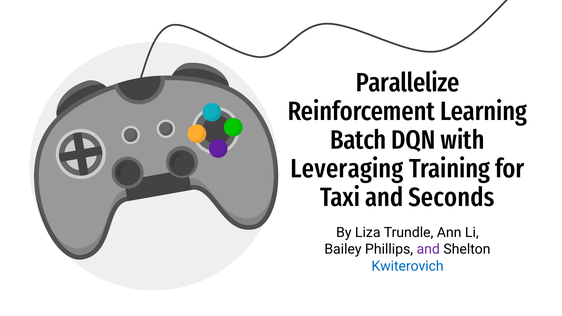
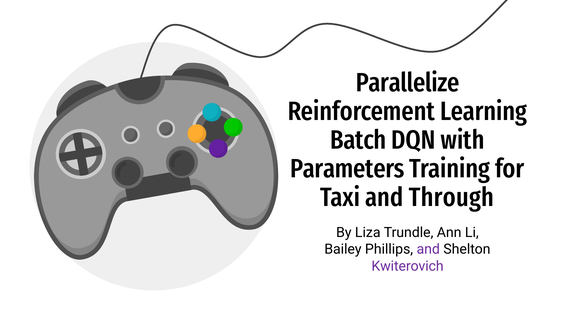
Leveraging: Leveraging -> Parameters
Seconds: Seconds -> Through
Kwiterovich colour: blue -> purple
